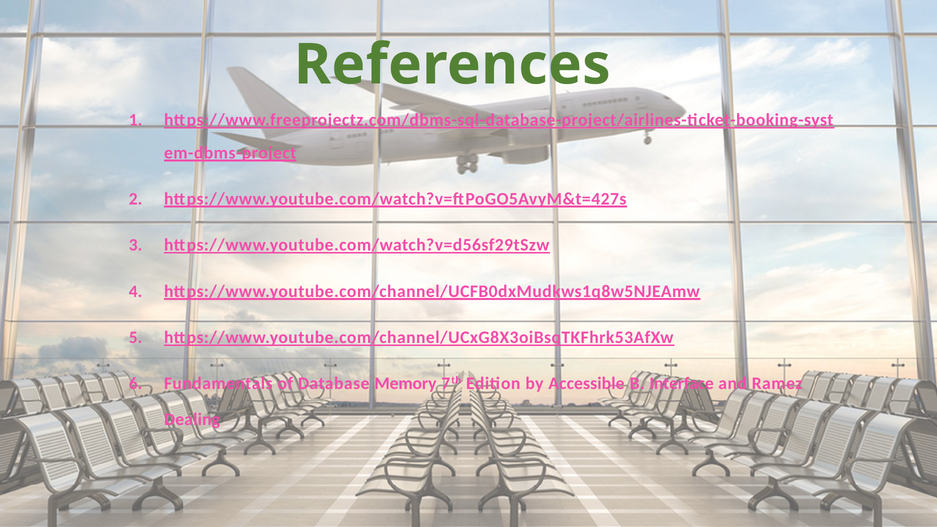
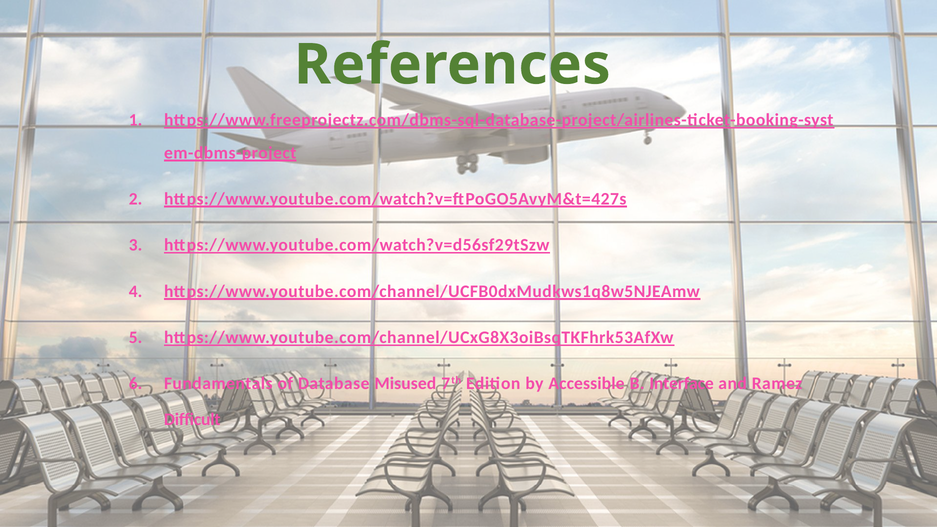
Memory: Memory -> Misused
Dealing: Dealing -> Difficult
